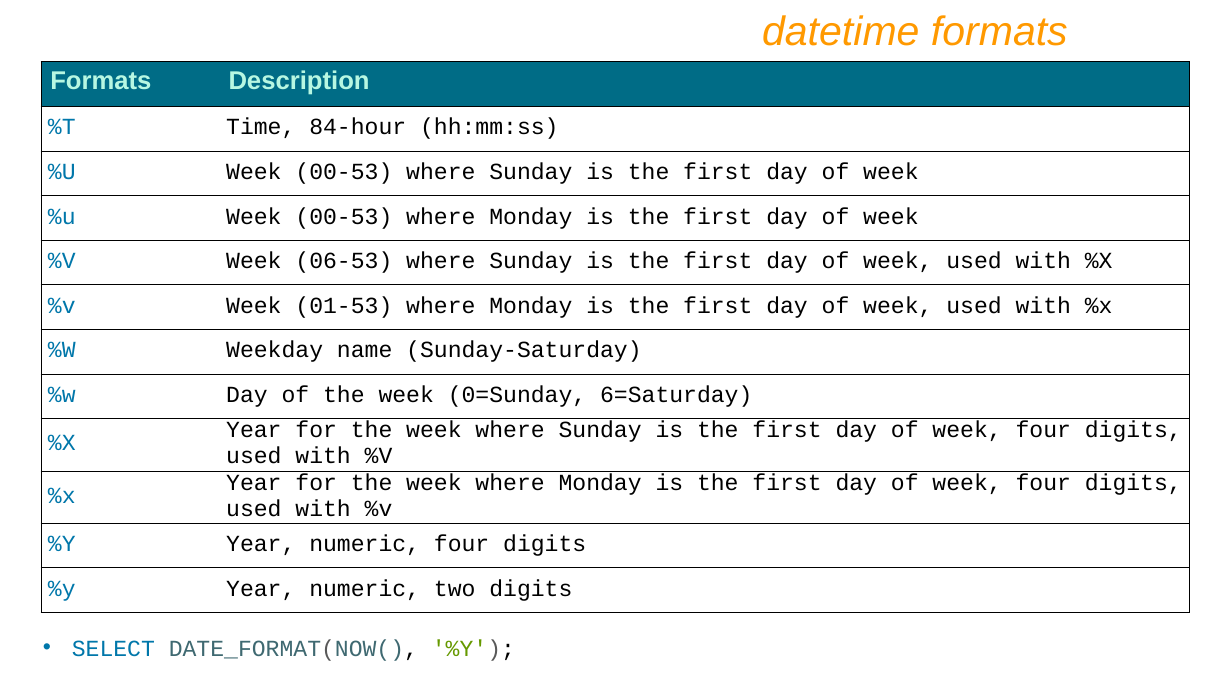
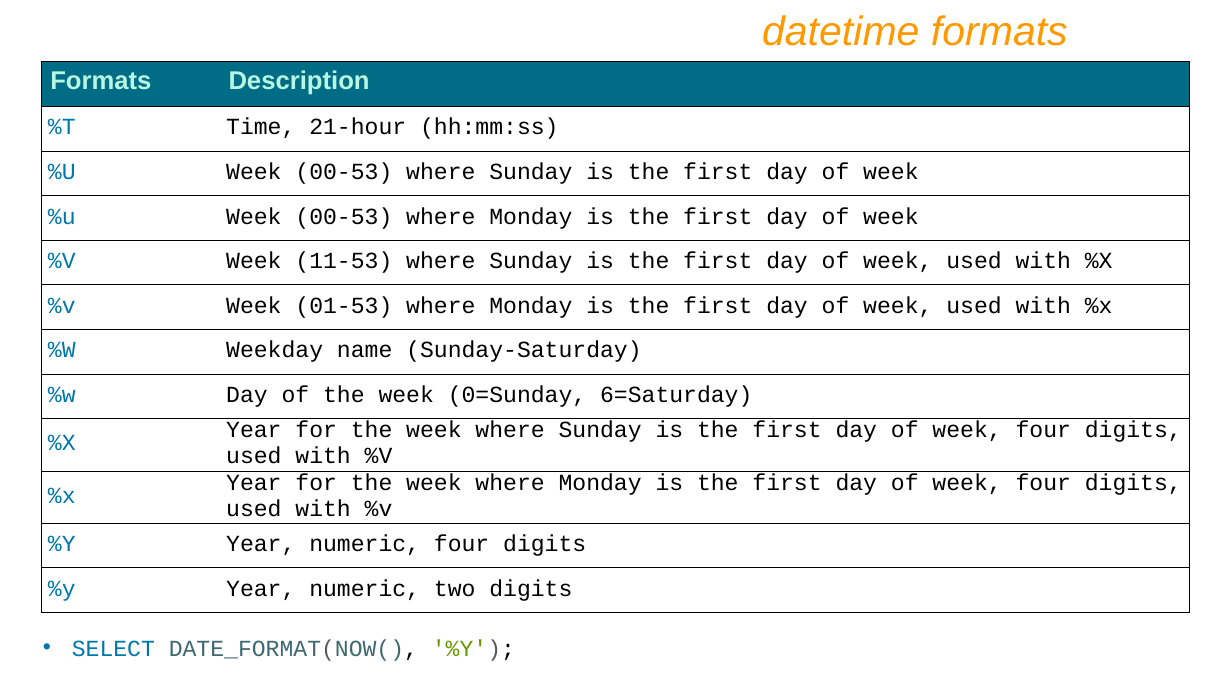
84-hour: 84-hour -> 21-hour
06-53: 06-53 -> 11-53
